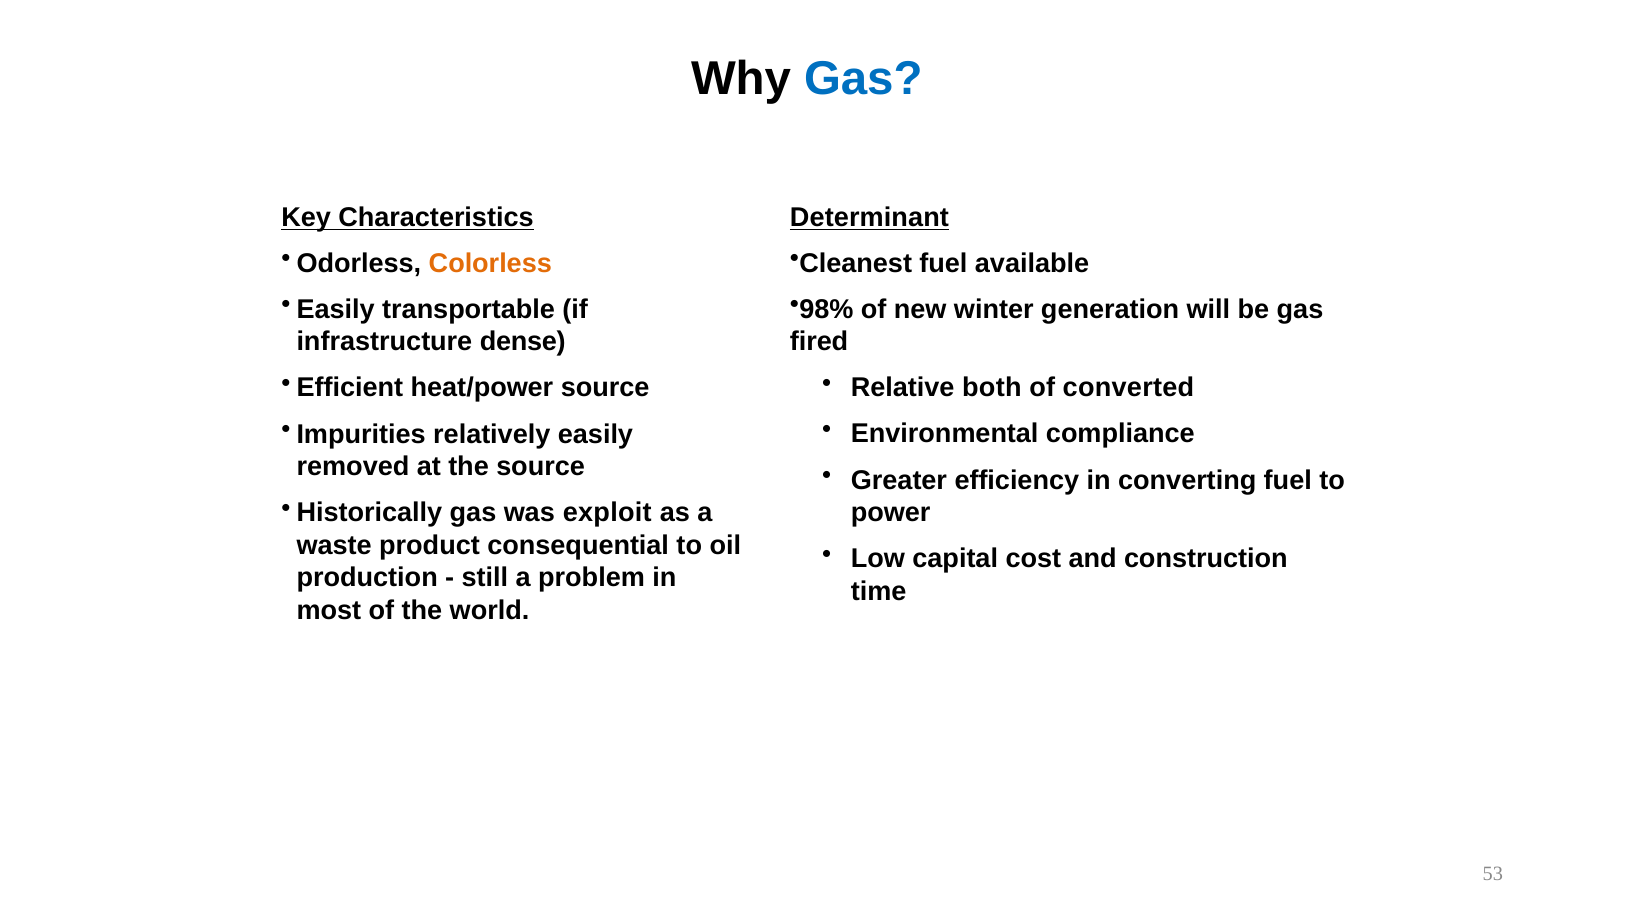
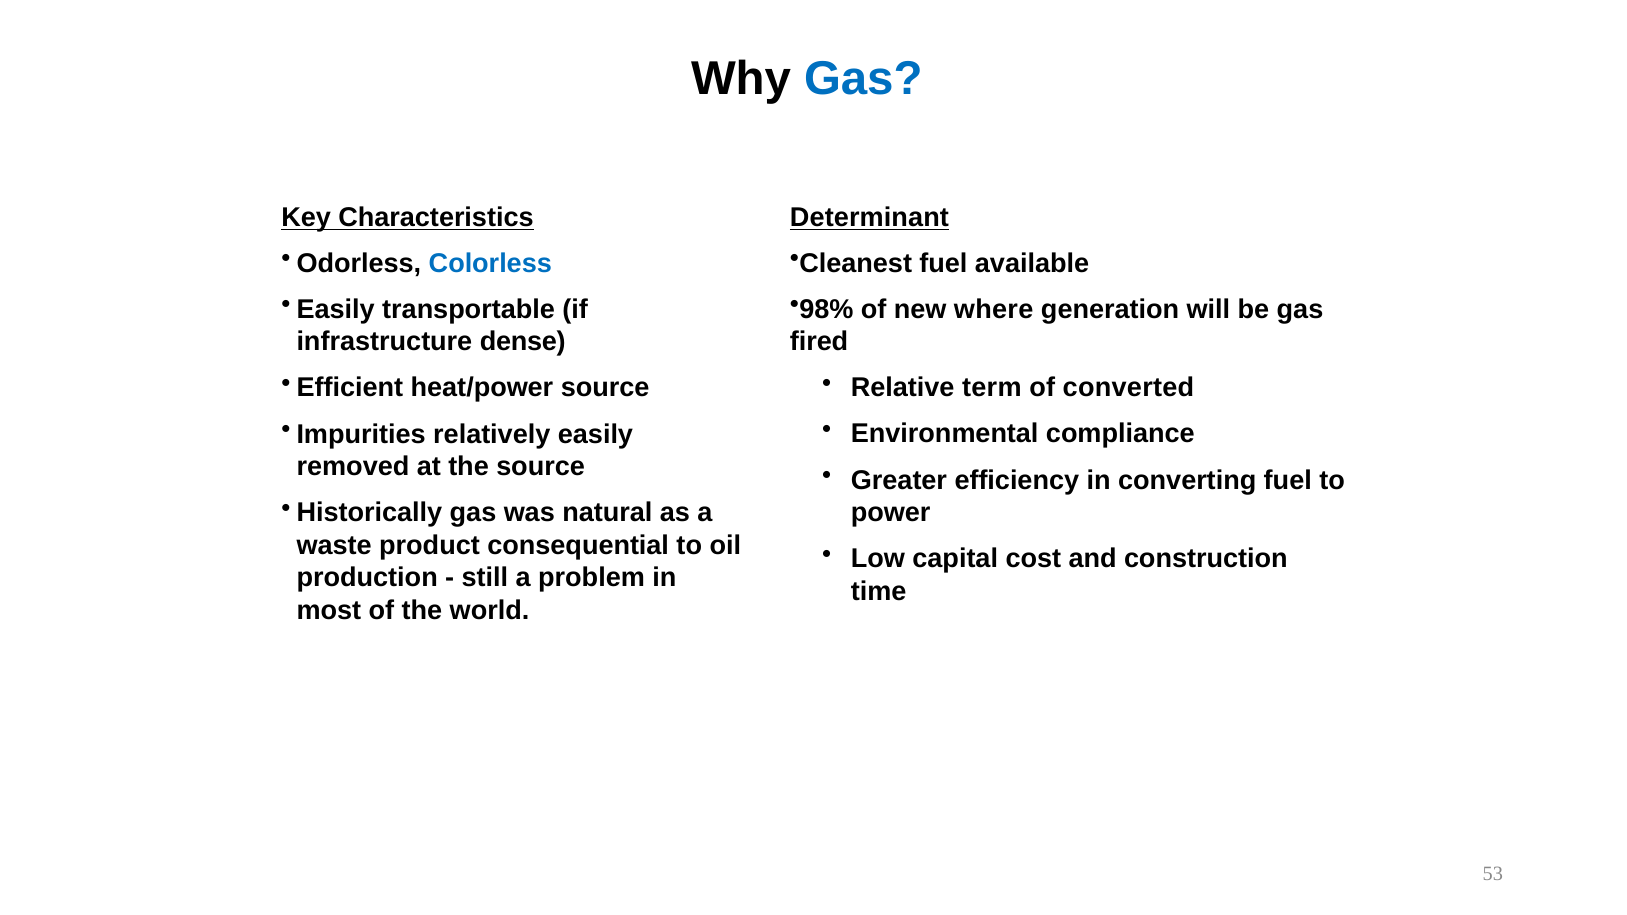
Colorless colour: orange -> blue
winter: winter -> where
both: both -> term
exploit: exploit -> natural
